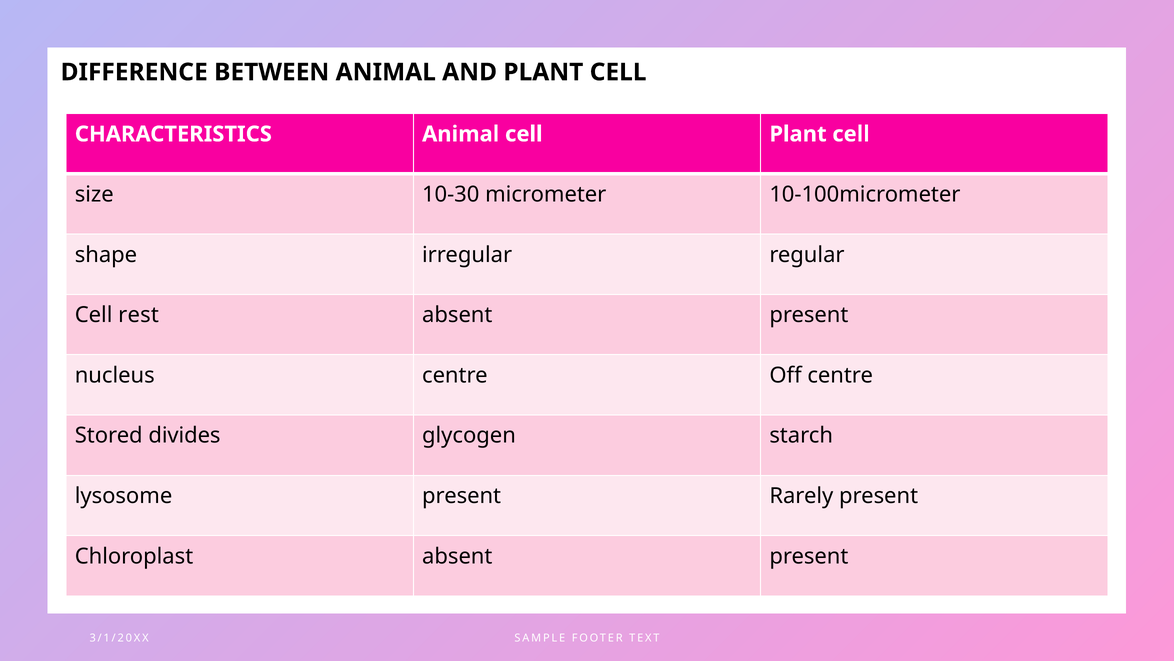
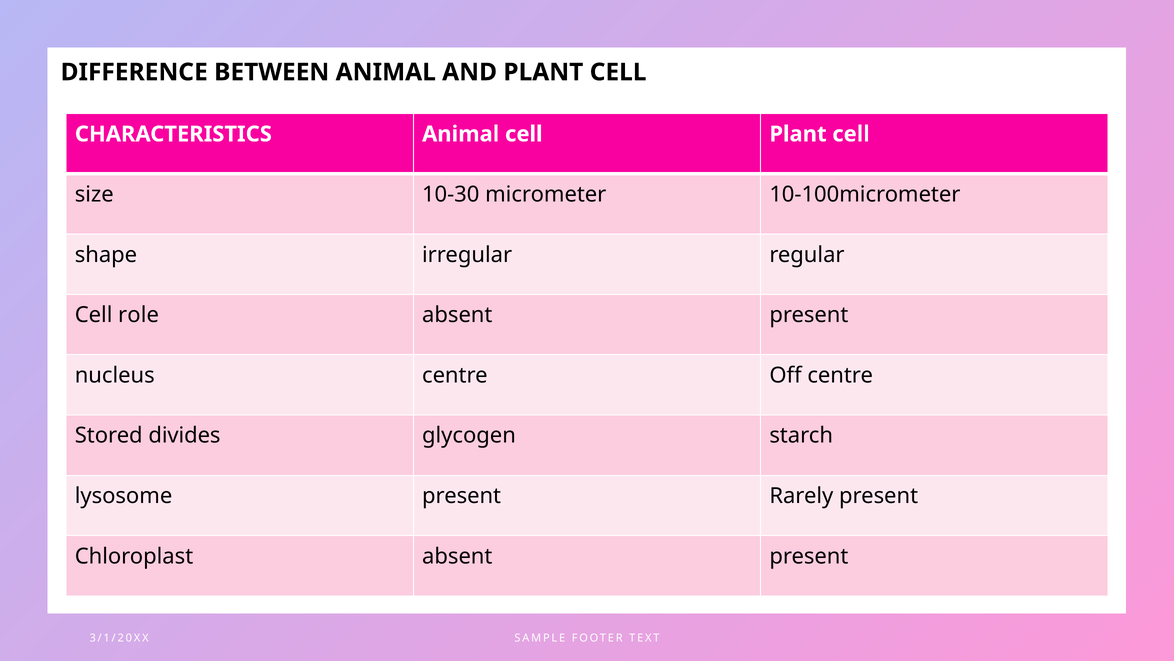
rest: rest -> role
